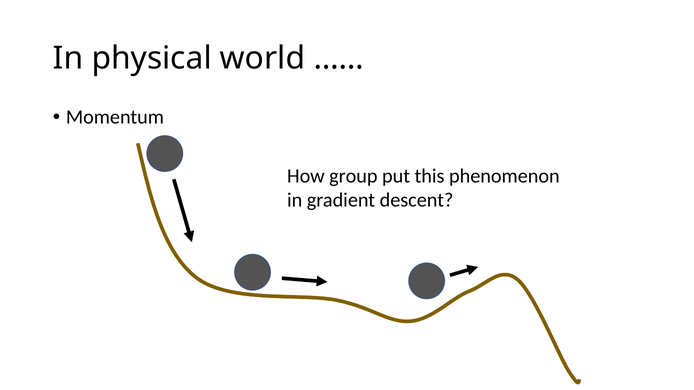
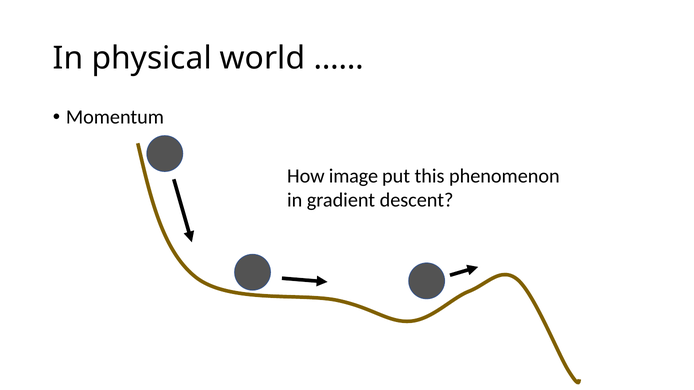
group: group -> image
